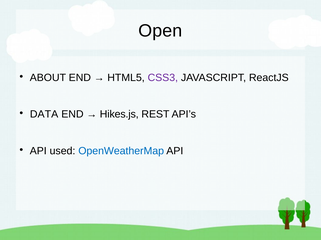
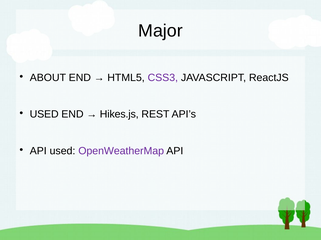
Open: Open -> Major
DATA at (44, 115): DATA -> USED
OpenWeatherMap colour: blue -> purple
